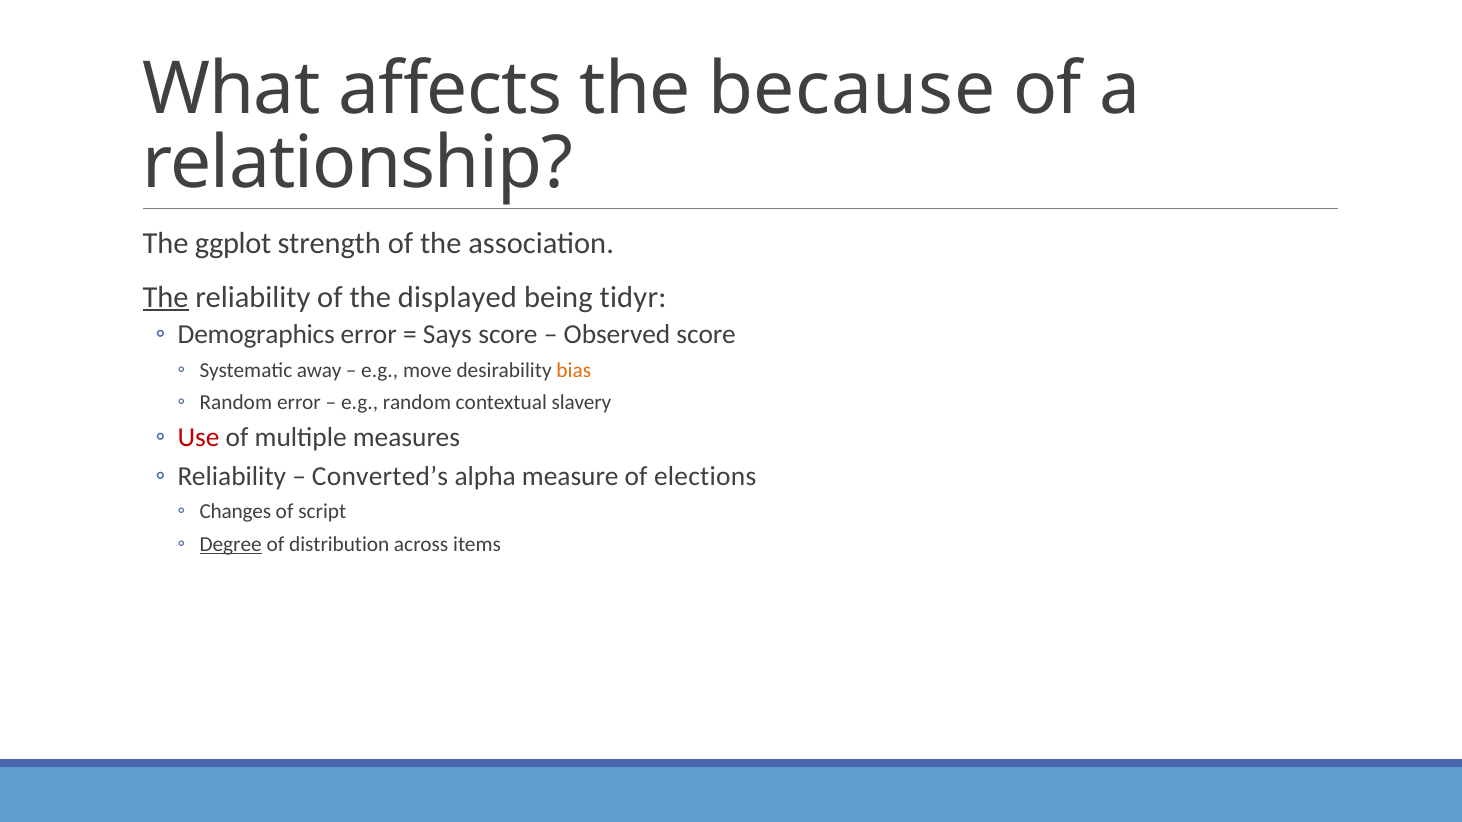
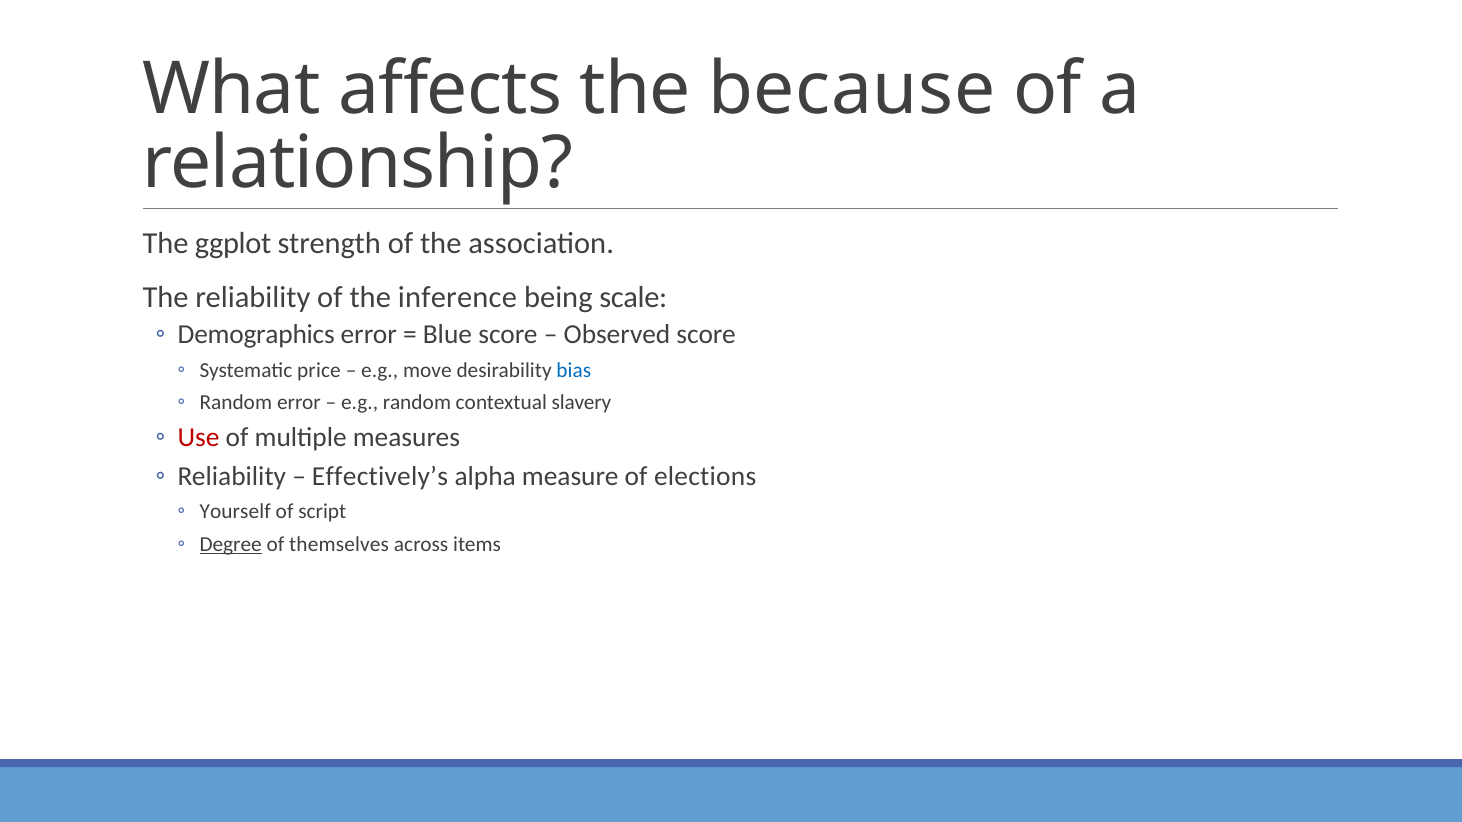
The at (166, 297) underline: present -> none
displayed: displayed -> inference
tidyr: tidyr -> scale
Says: Says -> Blue
away: away -> price
bias colour: orange -> blue
Converted’s: Converted’s -> Effectively’s
Changes: Changes -> Yourself
distribution: distribution -> themselves
